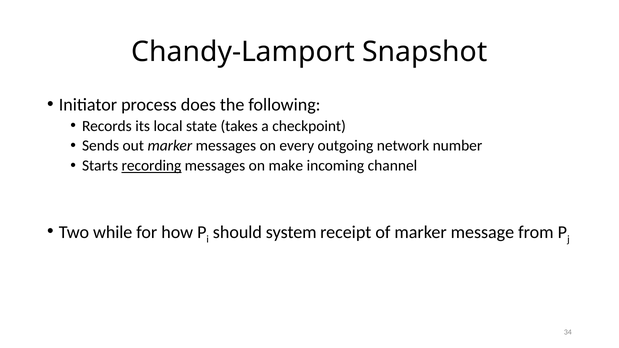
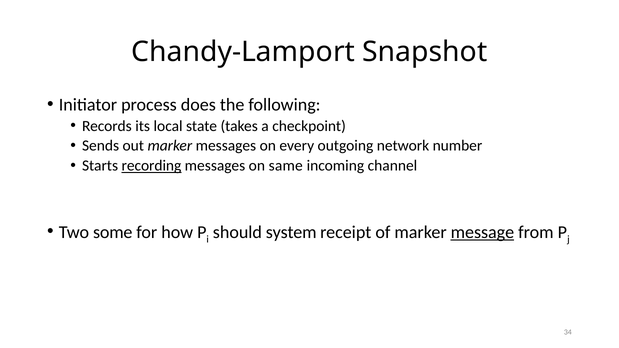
make: make -> same
while: while -> some
message underline: none -> present
